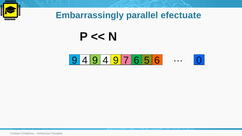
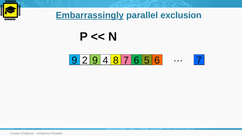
Embarrassingly underline: none -> present
efectuate: efectuate -> exclusion
4 at (85, 60): 4 -> 2
9 at (116, 60): 9 -> 8
6 0: 0 -> 7
